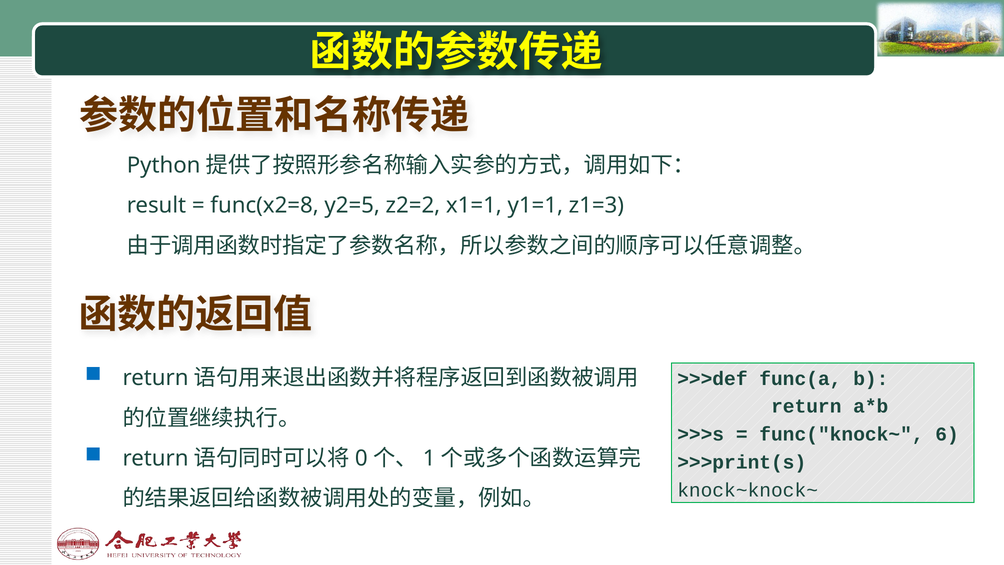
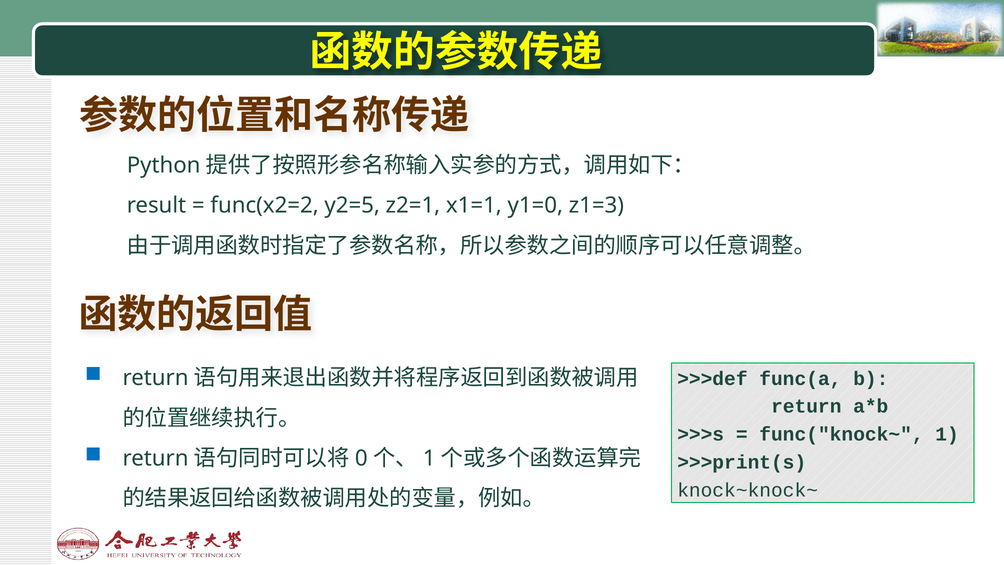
func(x2=8: func(x2=8 -> func(x2=2
z2=2: z2=2 -> z2=1
y1=1: y1=1 -> y1=0
6: 6 -> 1
